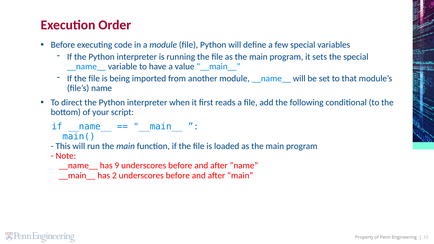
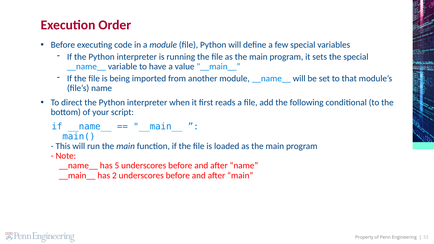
9: 9 -> 5
